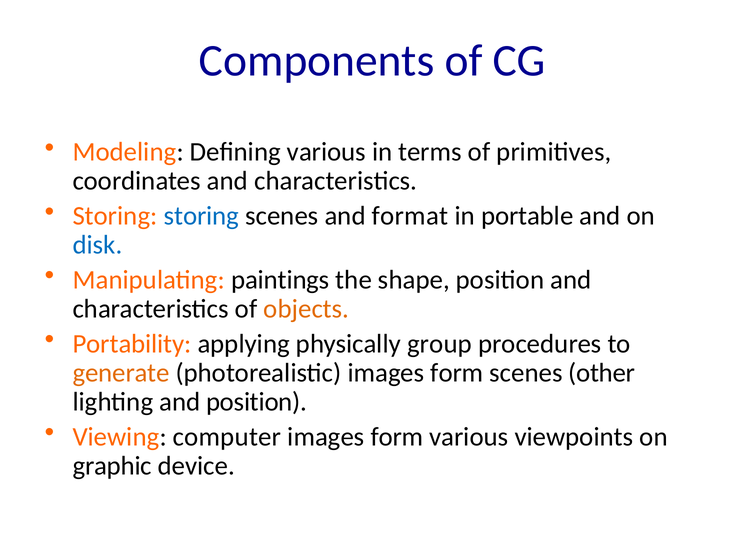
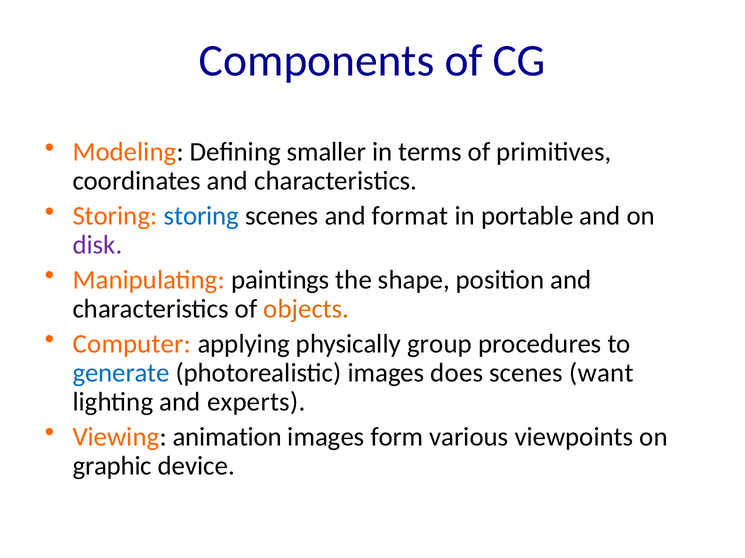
Defining various: various -> smaller
disk colour: blue -> purple
Portability: Portability -> Computer
generate colour: orange -> blue
photorealistic images form: form -> does
other: other -> want
and position: position -> experts
computer: computer -> animation
